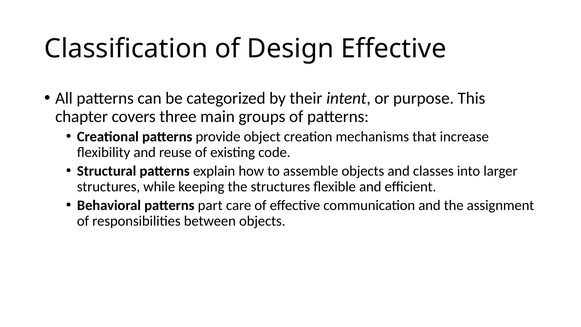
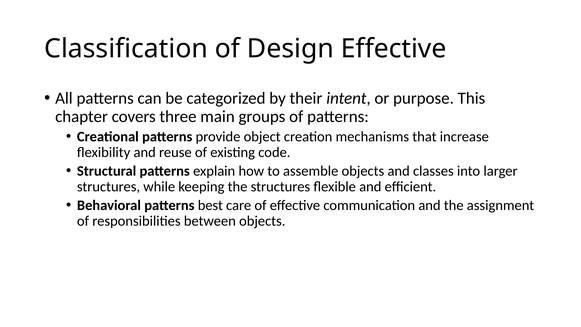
part: part -> best
